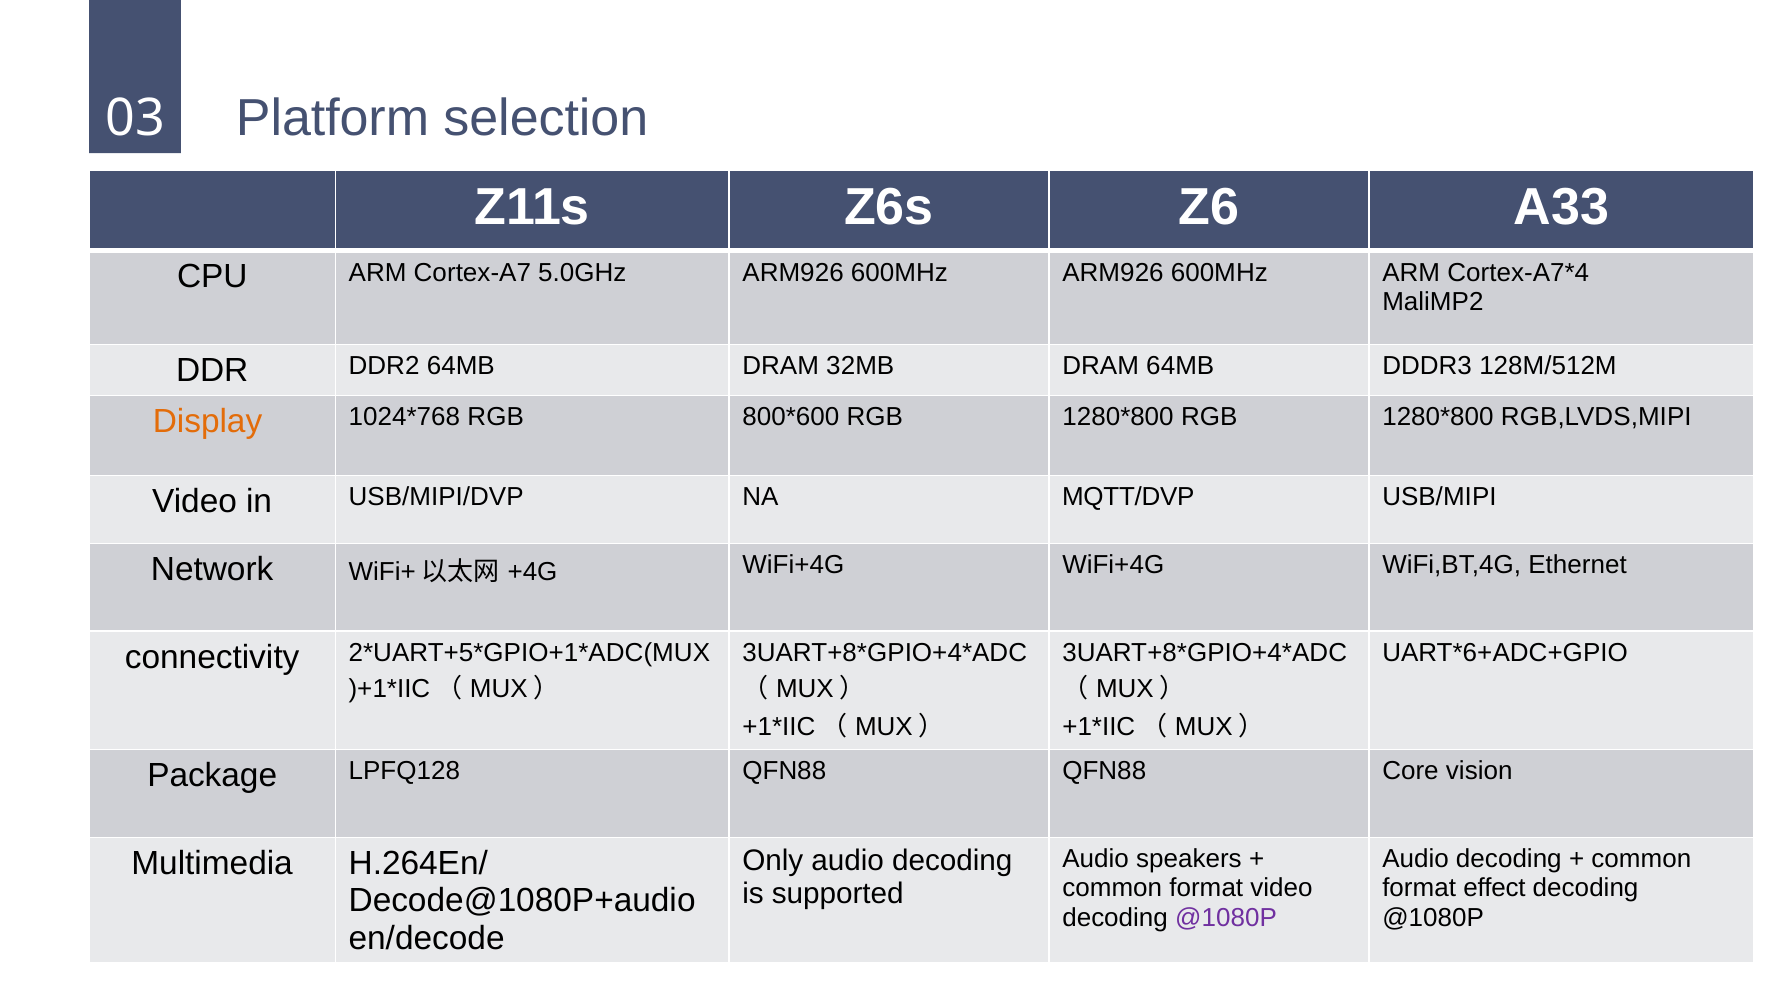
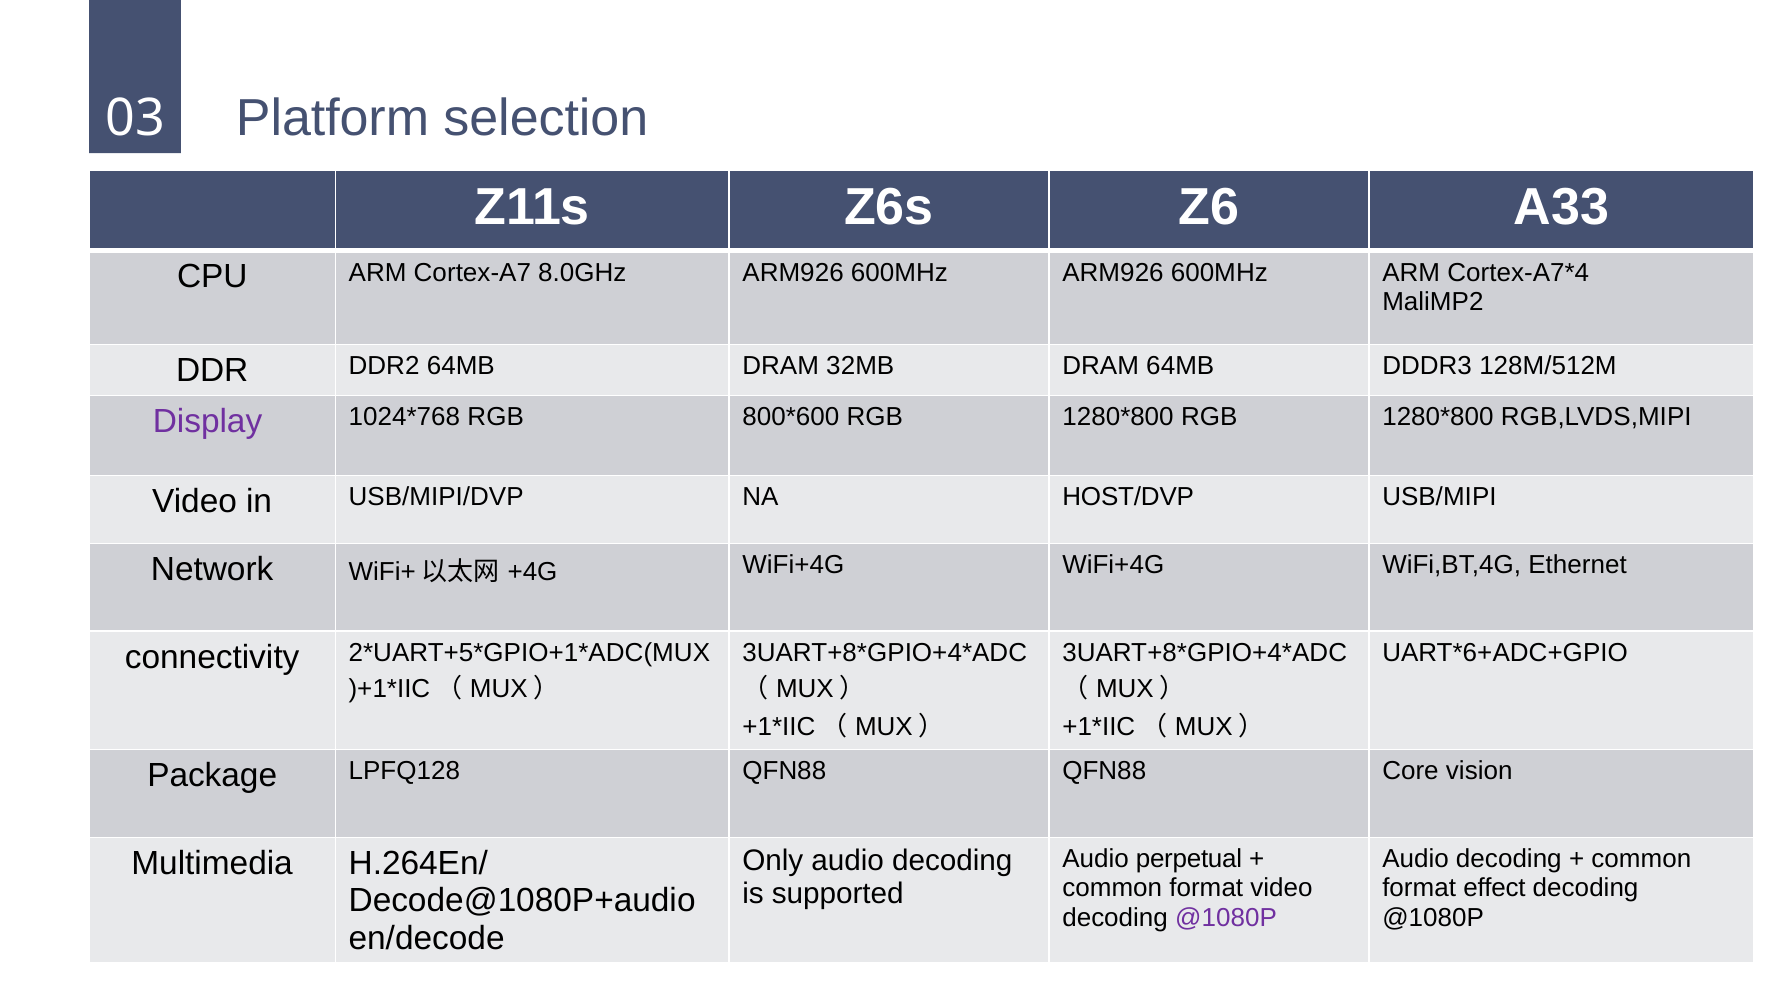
5.0GHz: 5.0GHz -> 8.0GHz
Display colour: orange -> purple
MQTT/DVP: MQTT/DVP -> HOST/DVP
speakers: speakers -> perpetual
